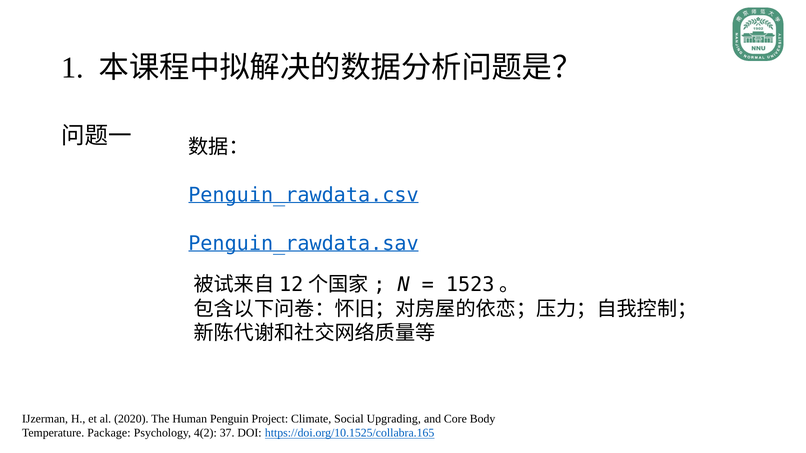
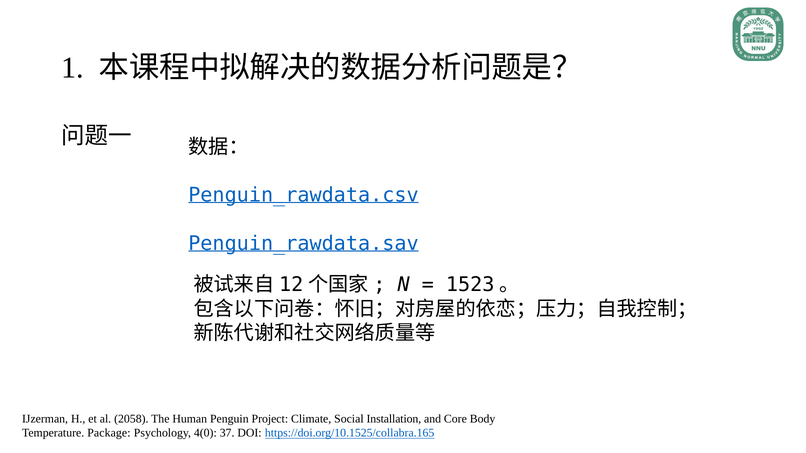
2020: 2020 -> 2058
Upgrading: Upgrading -> Installation
4(2: 4(2 -> 4(0
